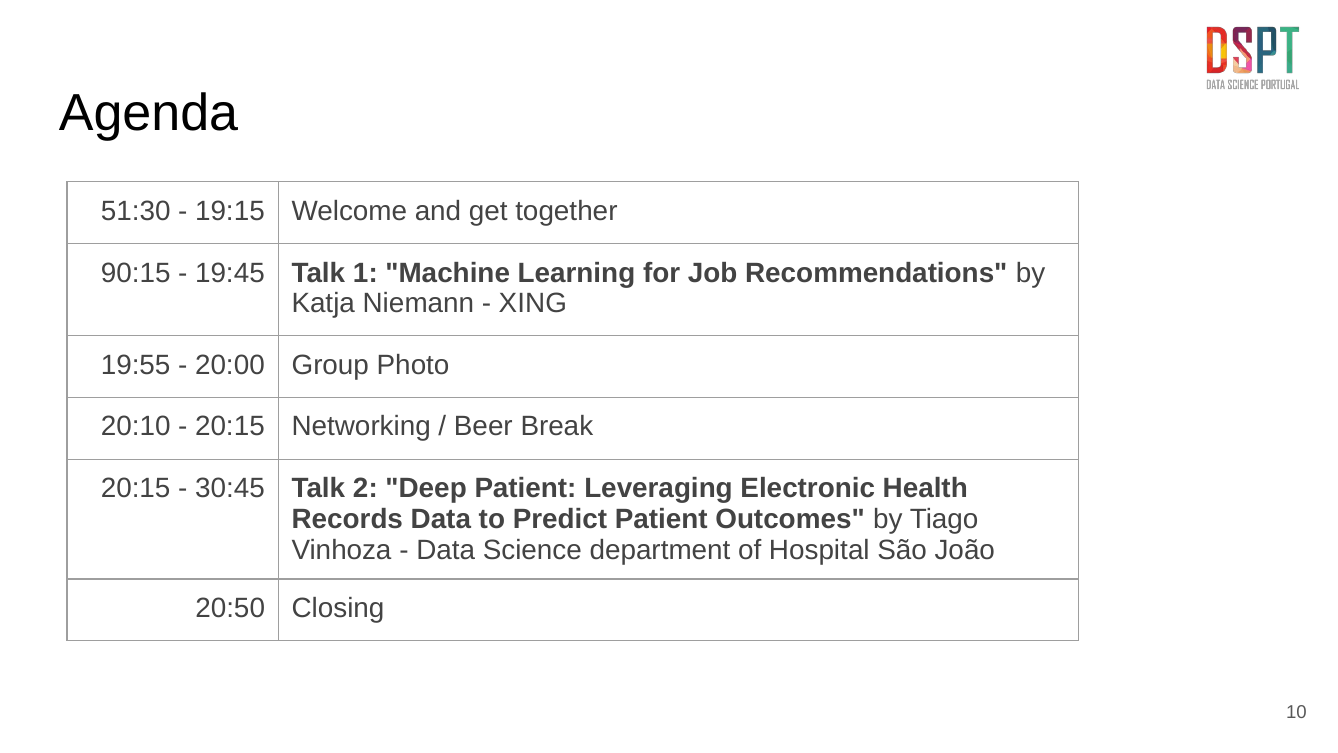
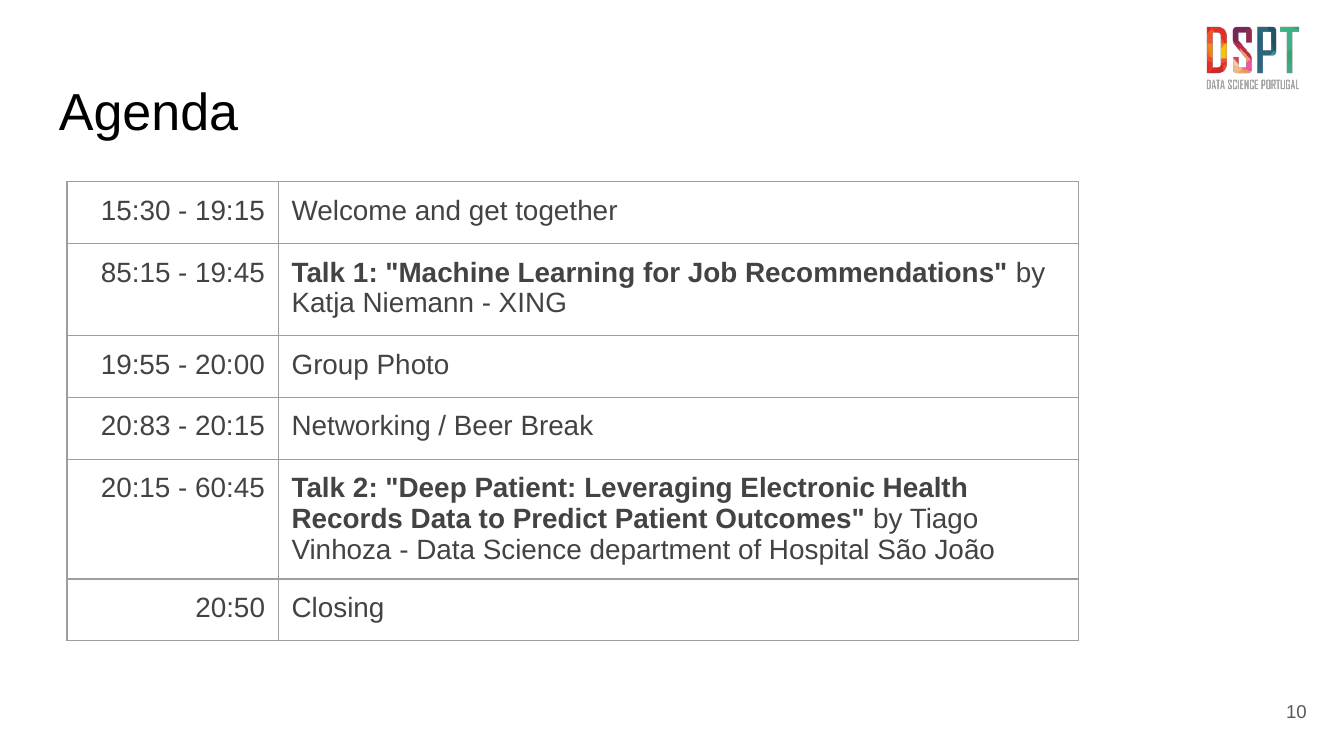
51:30: 51:30 -> 15:30
90:15: 90:15 -> 85:15
20:10: 20:10 -> 20:83
30:45: 30:45 -> 60:45
